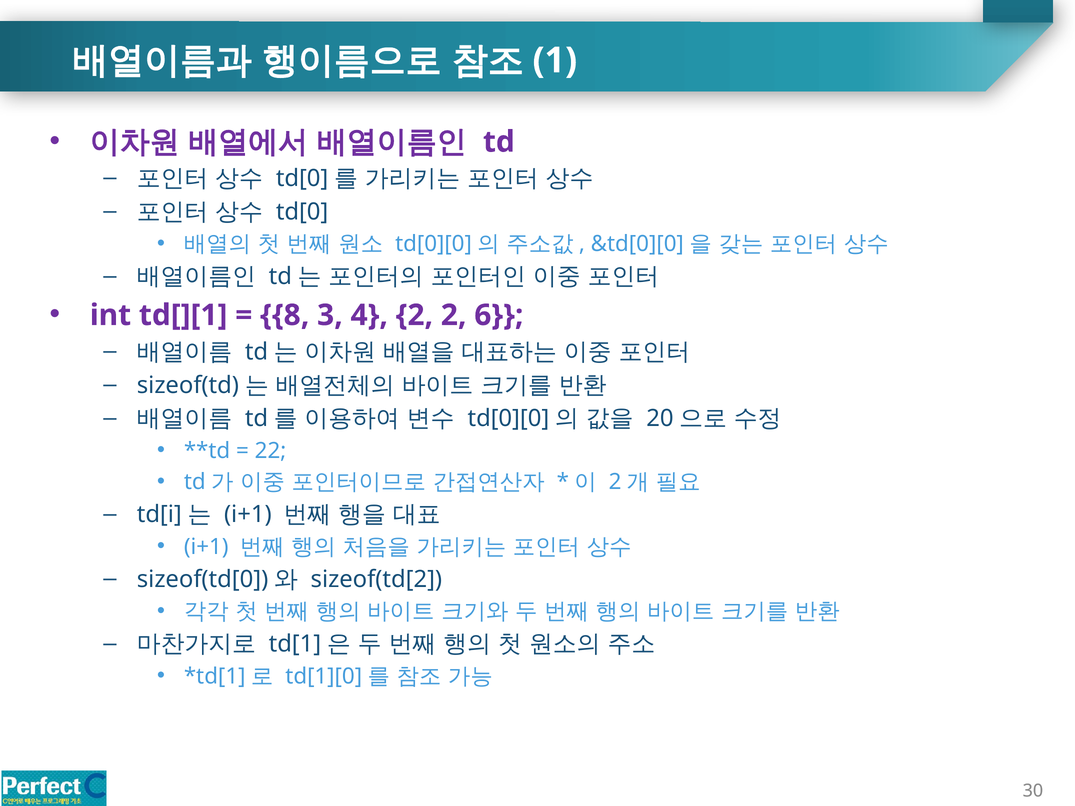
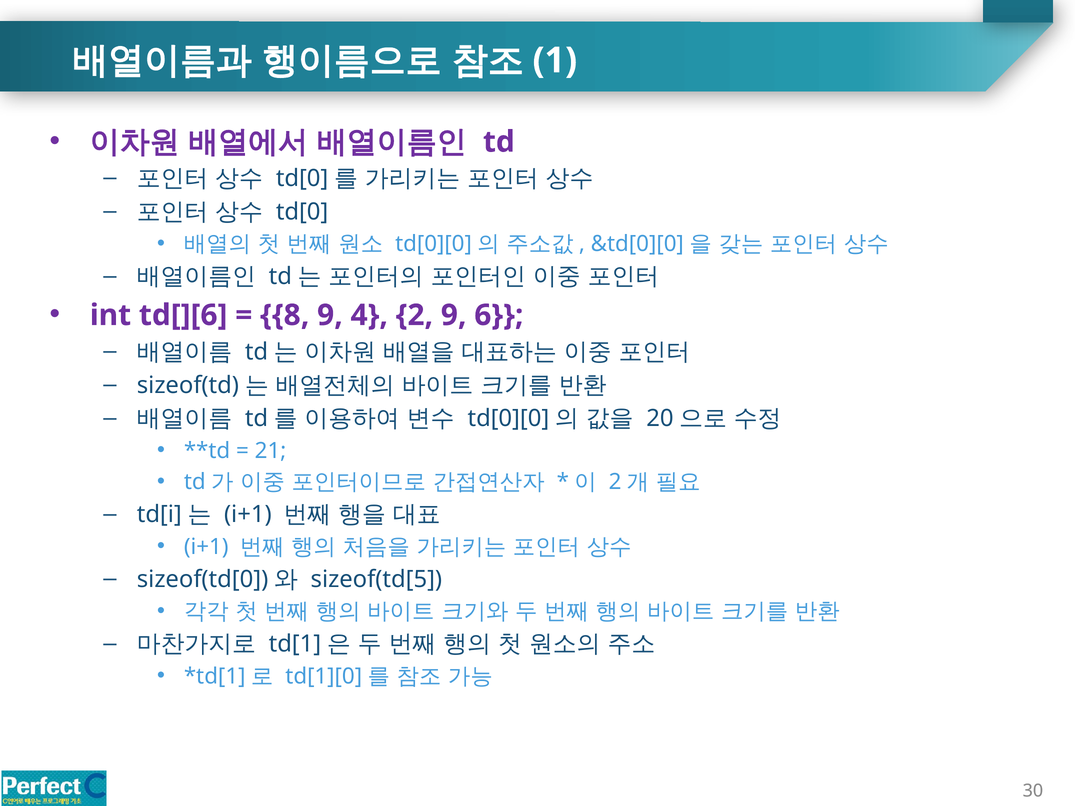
td[][1: td[][1 -> td[][6
8 3: 3 -> 9
2 2: 2 -> 9
22: 22 -> 21
sizeof(td[2: sizeof(td[2 -> sizeof(td[5
